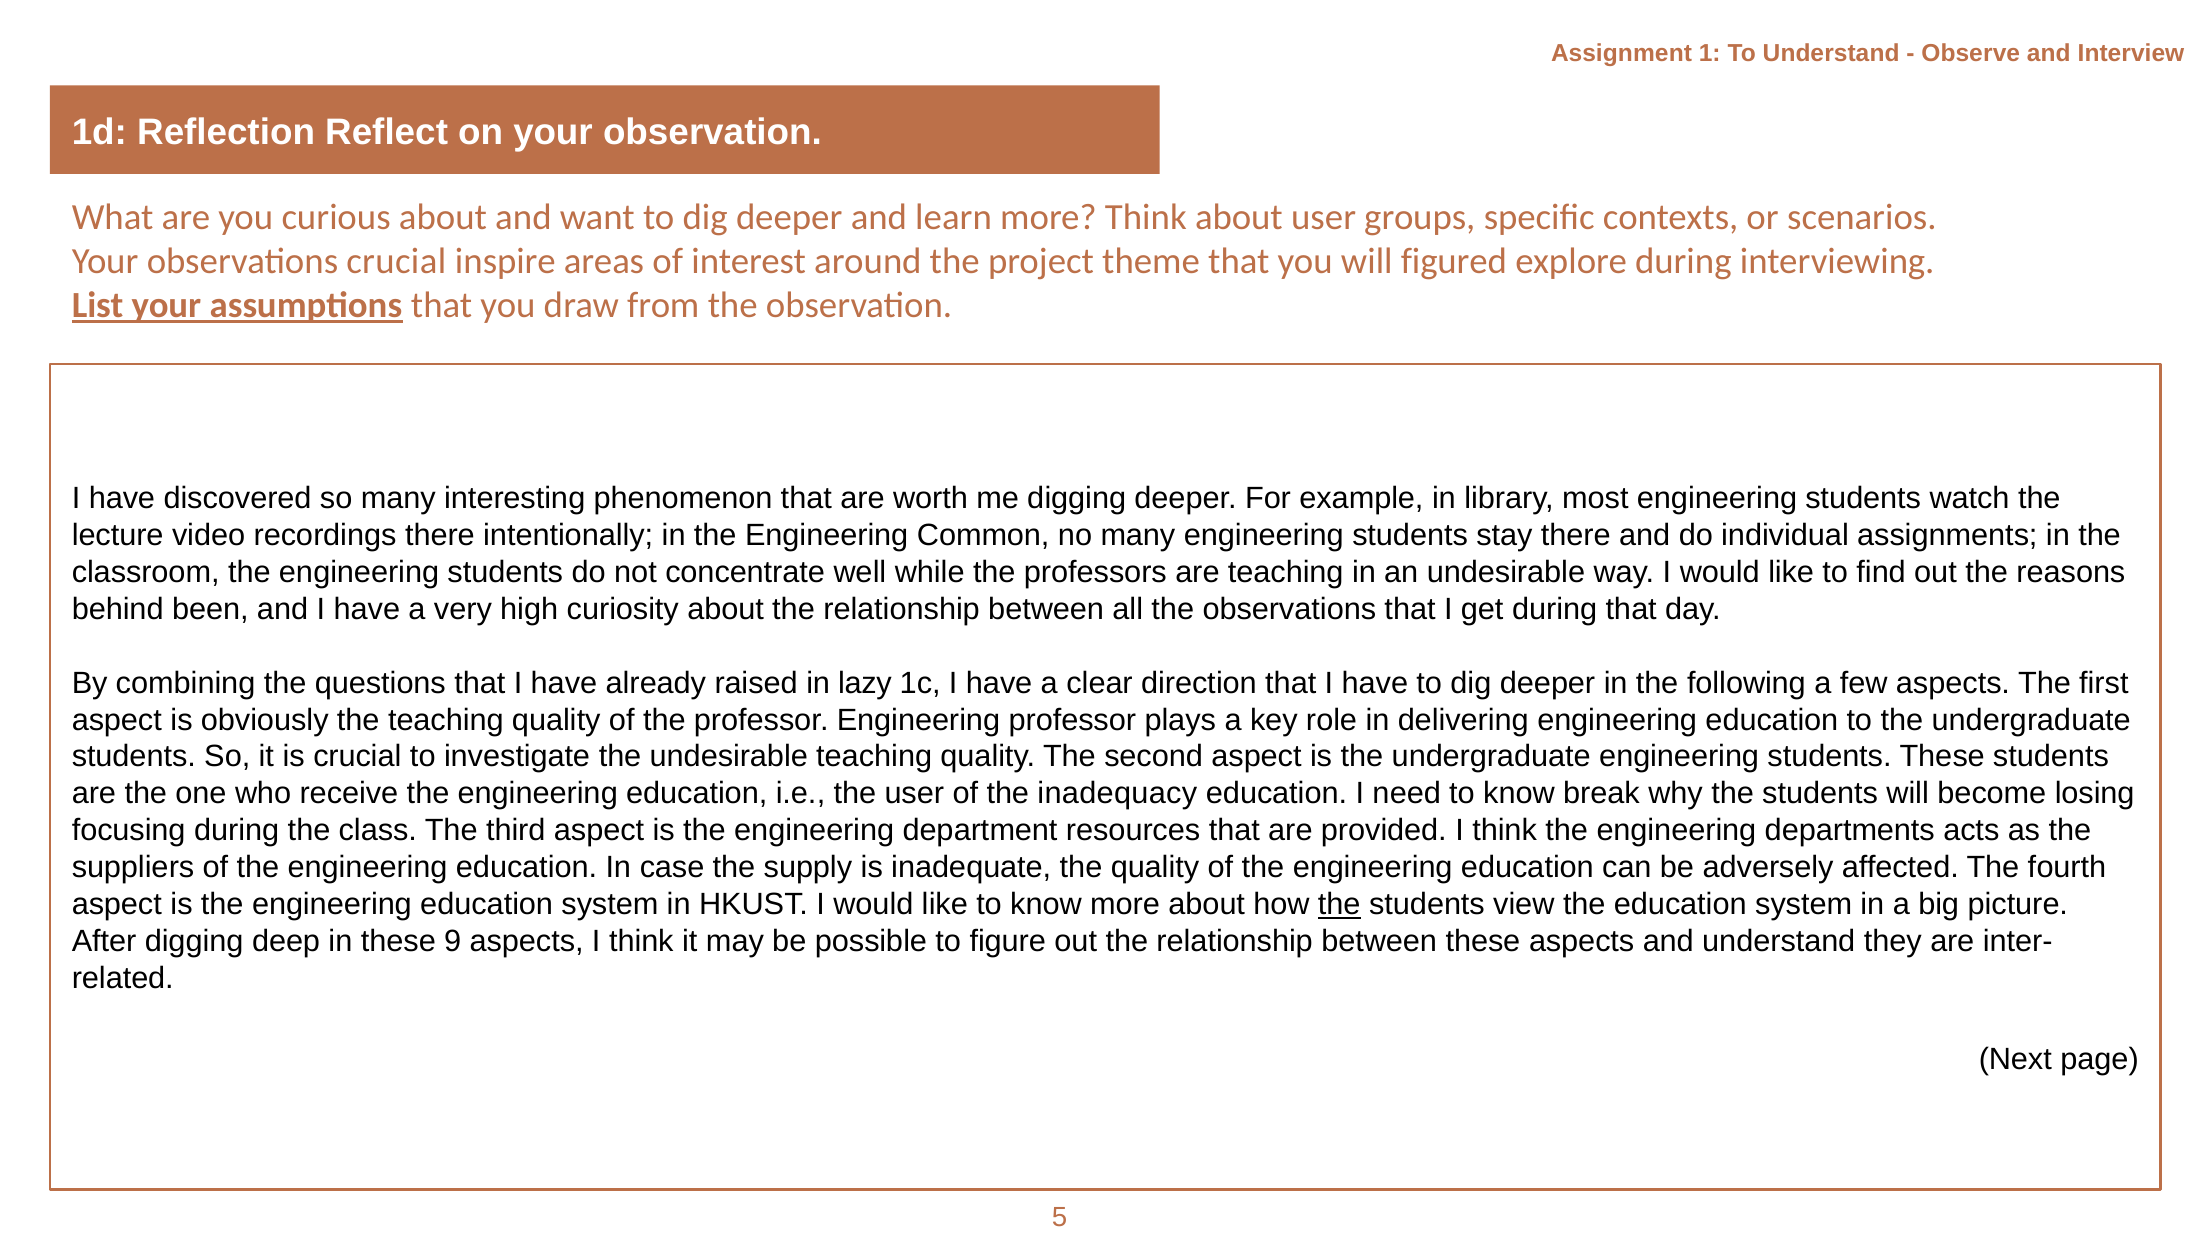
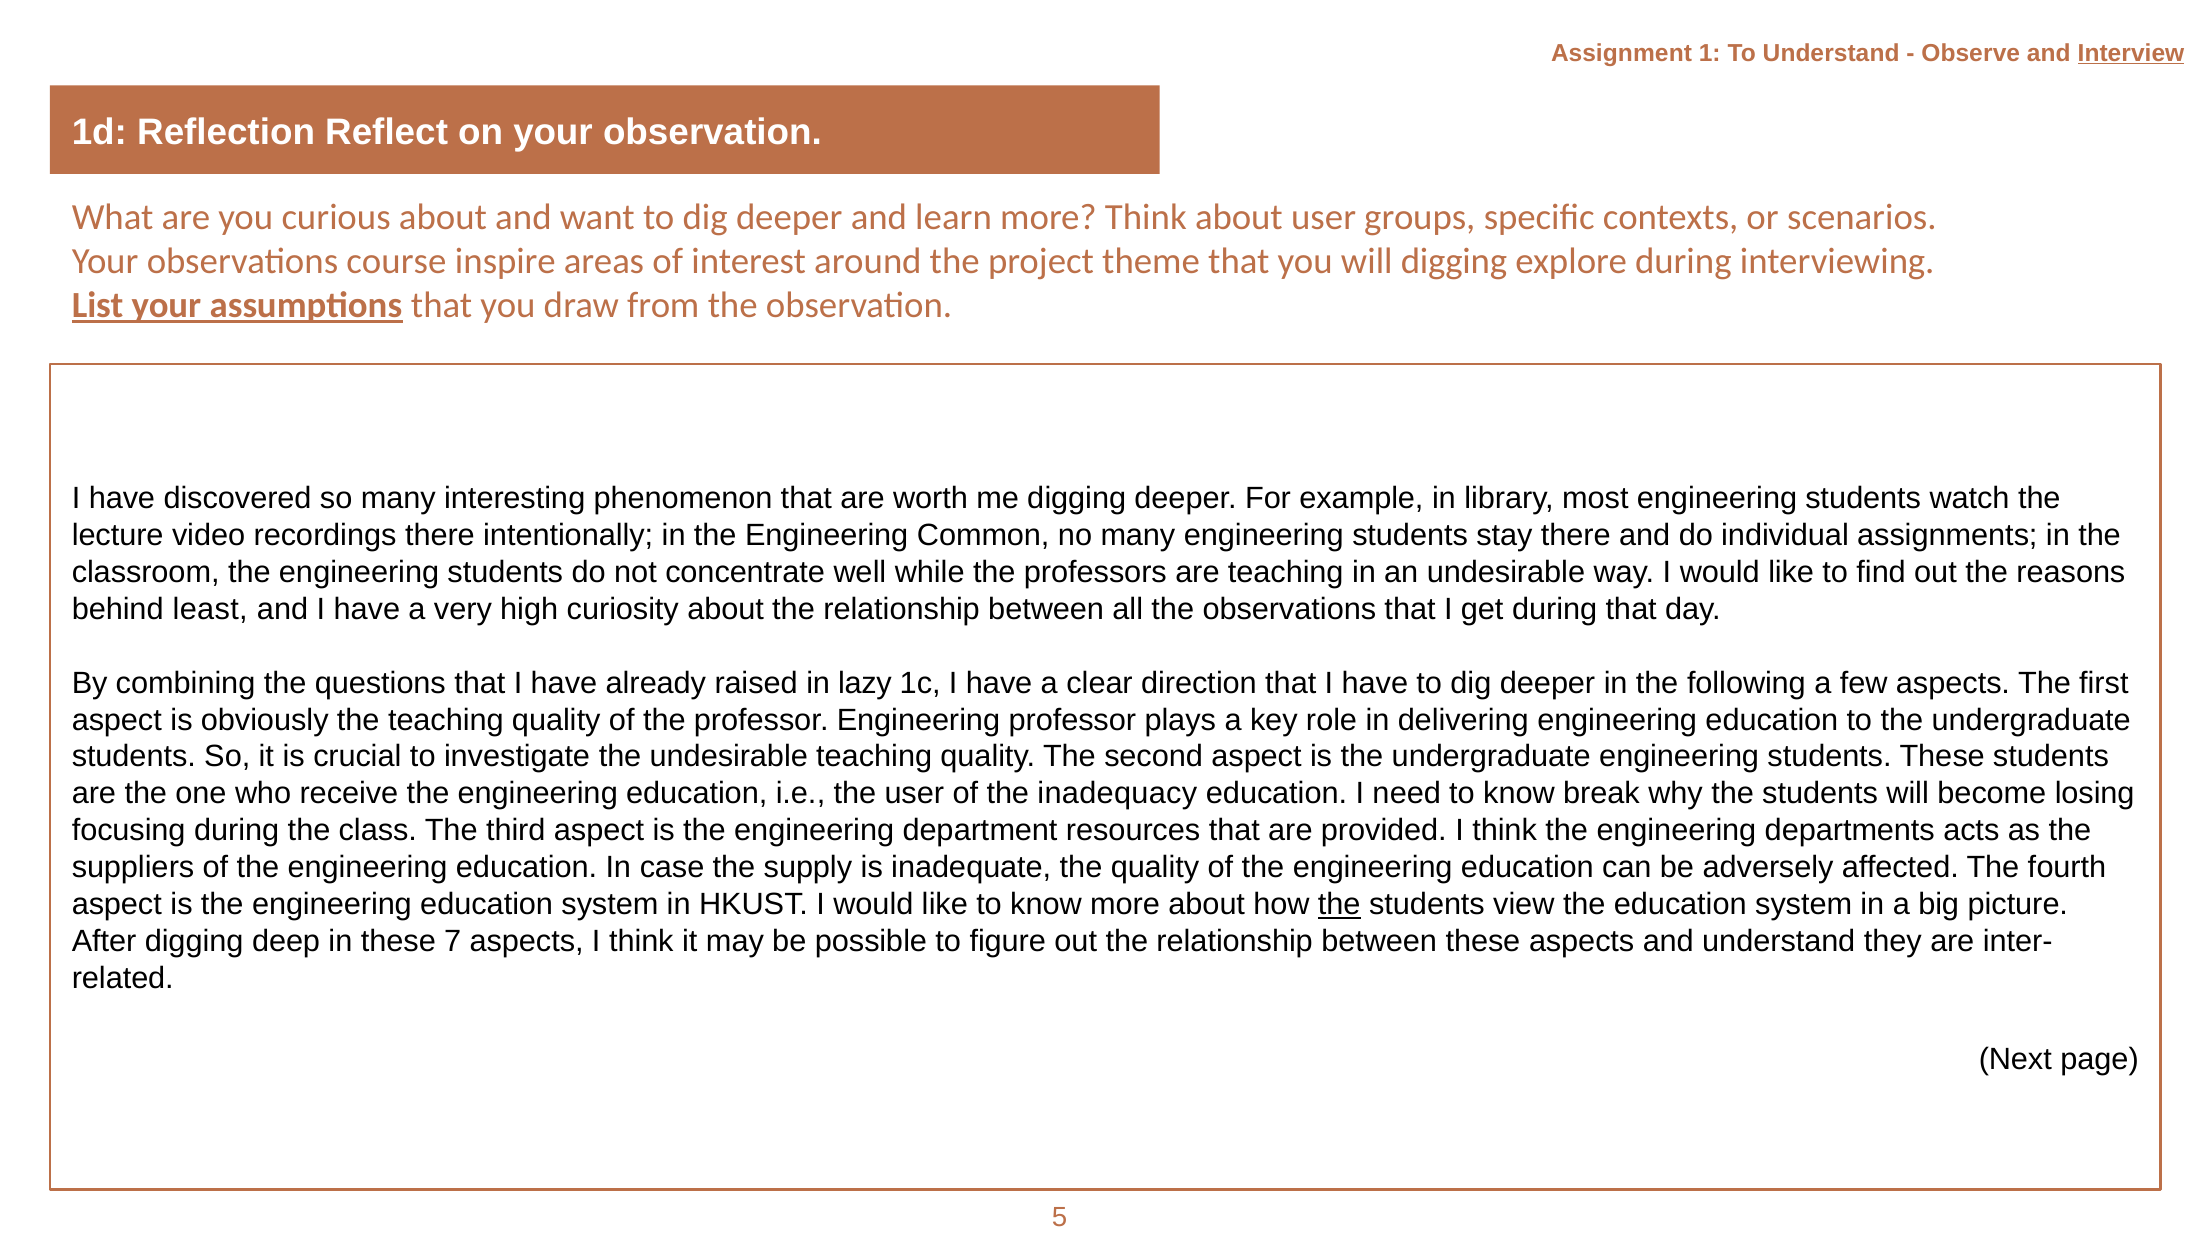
Interview underline: none -> present
observations crucial: crucial -> course
will figured: figured -> digging
been: been -> least
9: 9 -> 7
